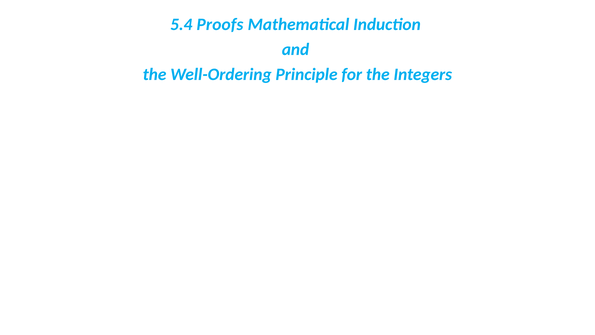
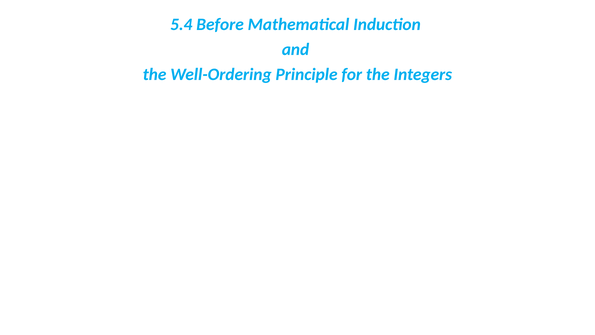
Proofs: Proofs -> Before
